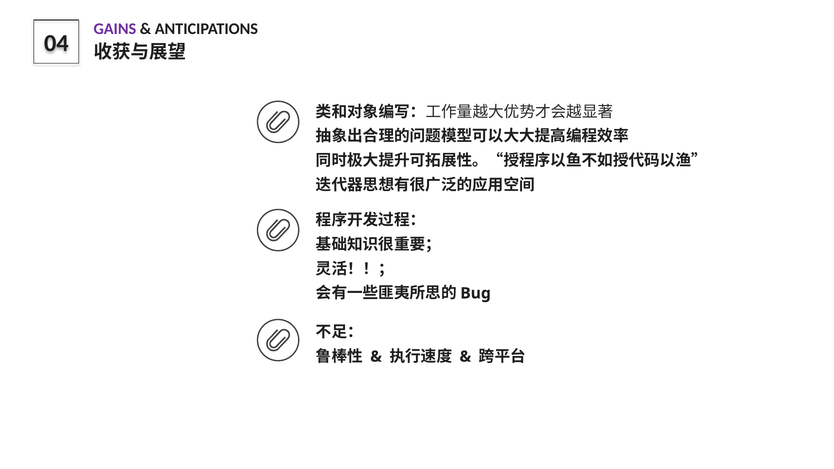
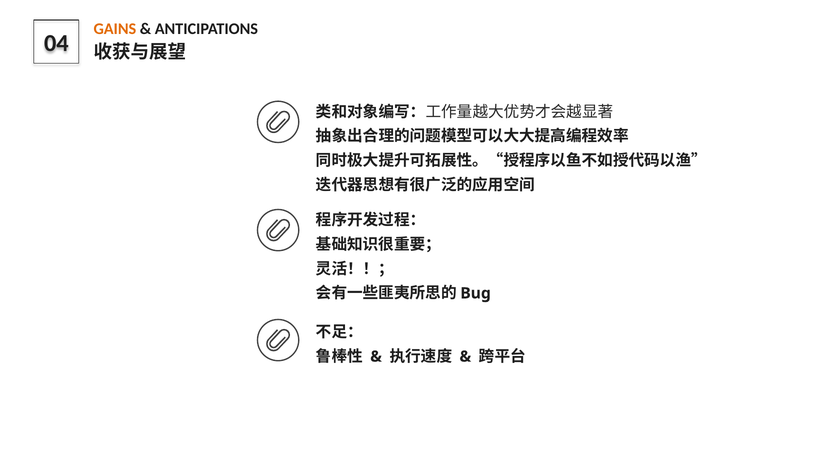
GAINS colour: purple -> orange
